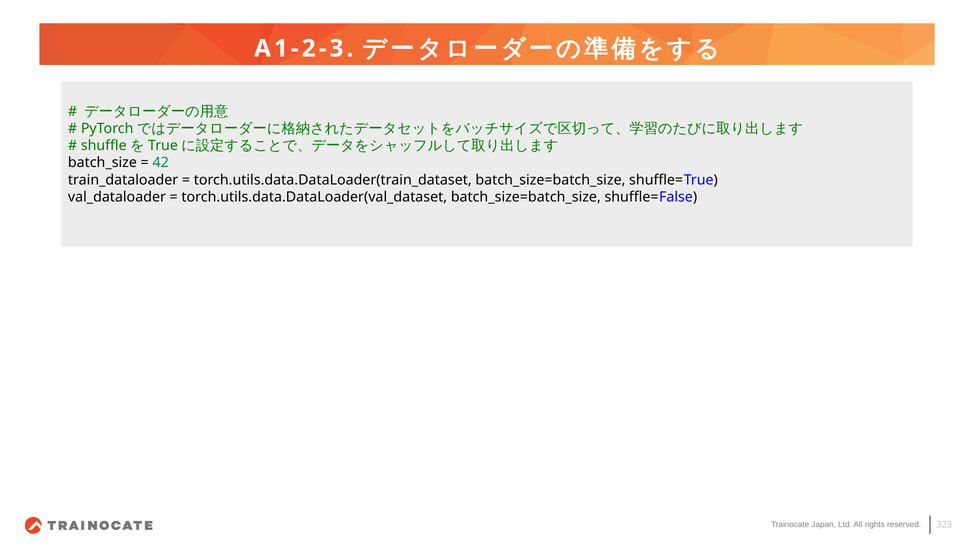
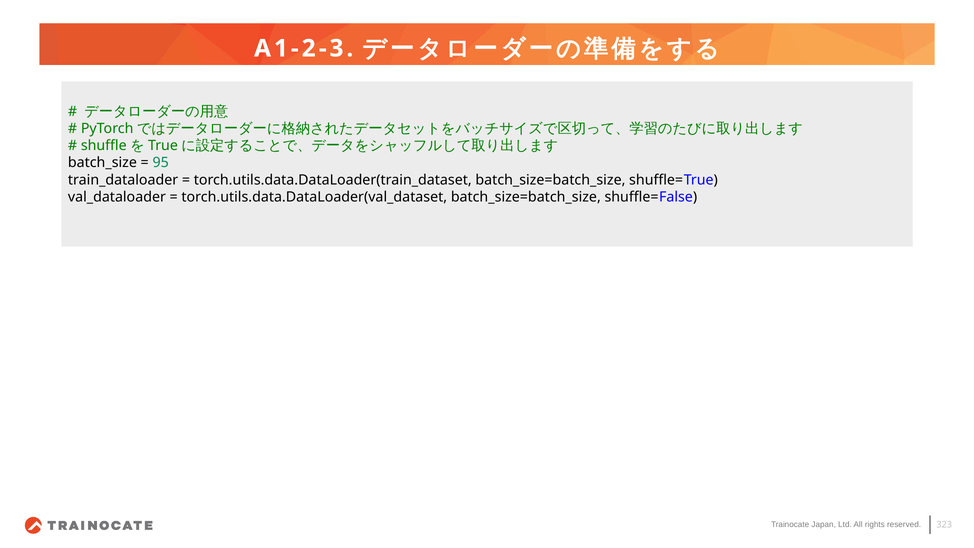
42: 42 -> 95
